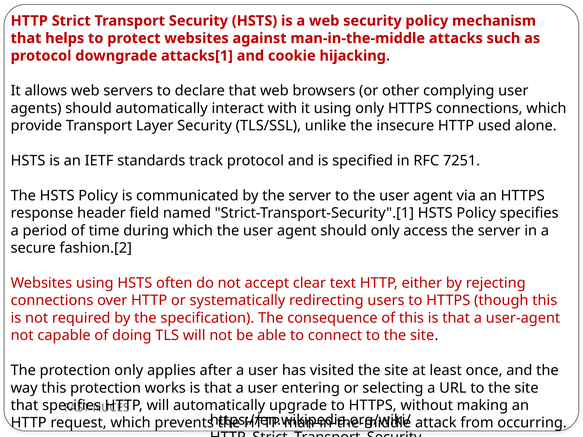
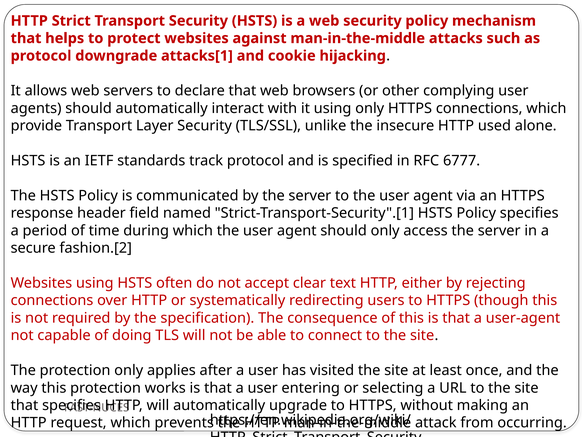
7251: 7251 -> 6777
